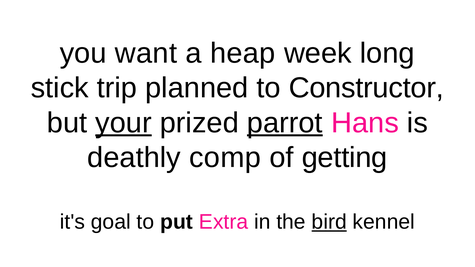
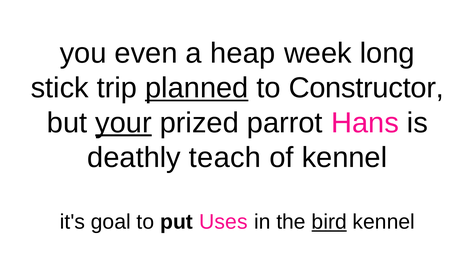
want: want -> even
planned underline: none -> present
parrot underline: present -> none
comp: comp -> teach
of getting: getting -> kennel
Extra: Extra -> Uses
